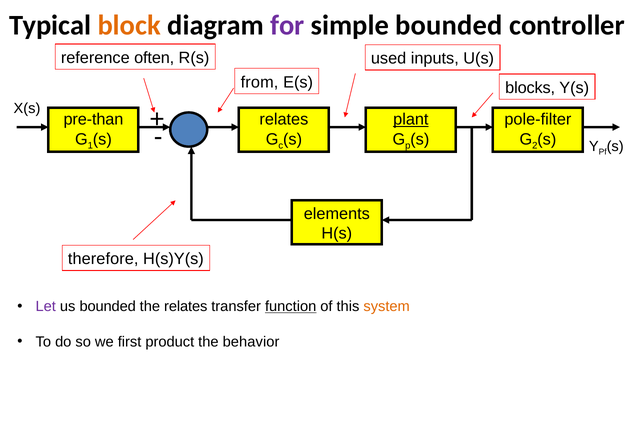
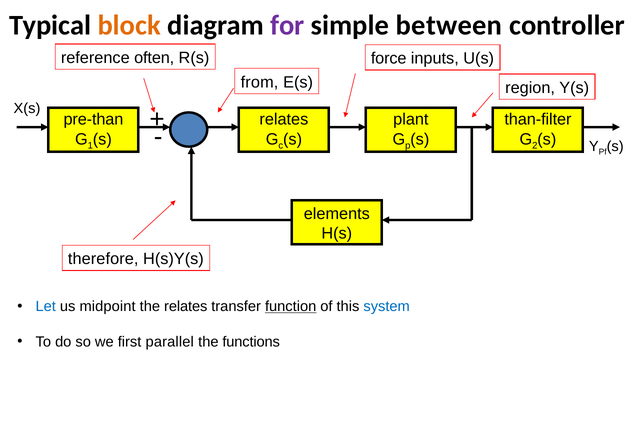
simple bounded: bounded -> between
used: used -> force
blocks: blocks -> region
plant underline: present -> none
pole-filter: pole-filter -> than-filter
Let colour: purple -> blue
us bounded: bounded -> midpoint
system colour: orange -> blue
product: product -> parallel
behavior: behavior -> functions
